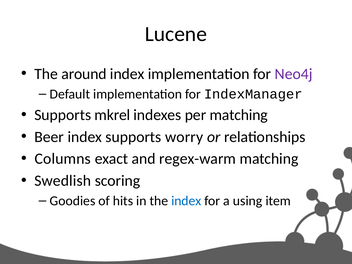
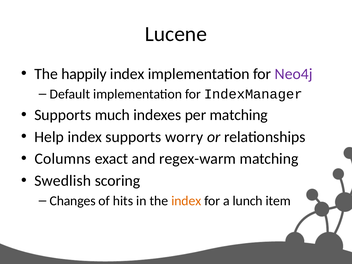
around: around -> happily
mkrel: mkrel -> much
Beer: Beer -> Help
Goodies: Goodies -> Changes
index at (186, 201) colour: blue -> orange
using: using -> lunch
